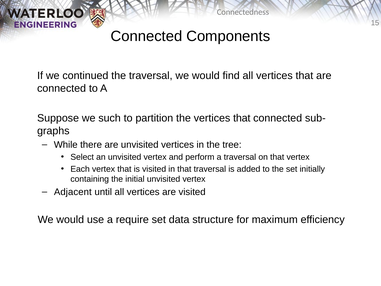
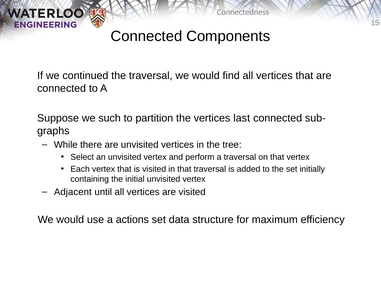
the vertices that: that -> last
require: require -> actions
